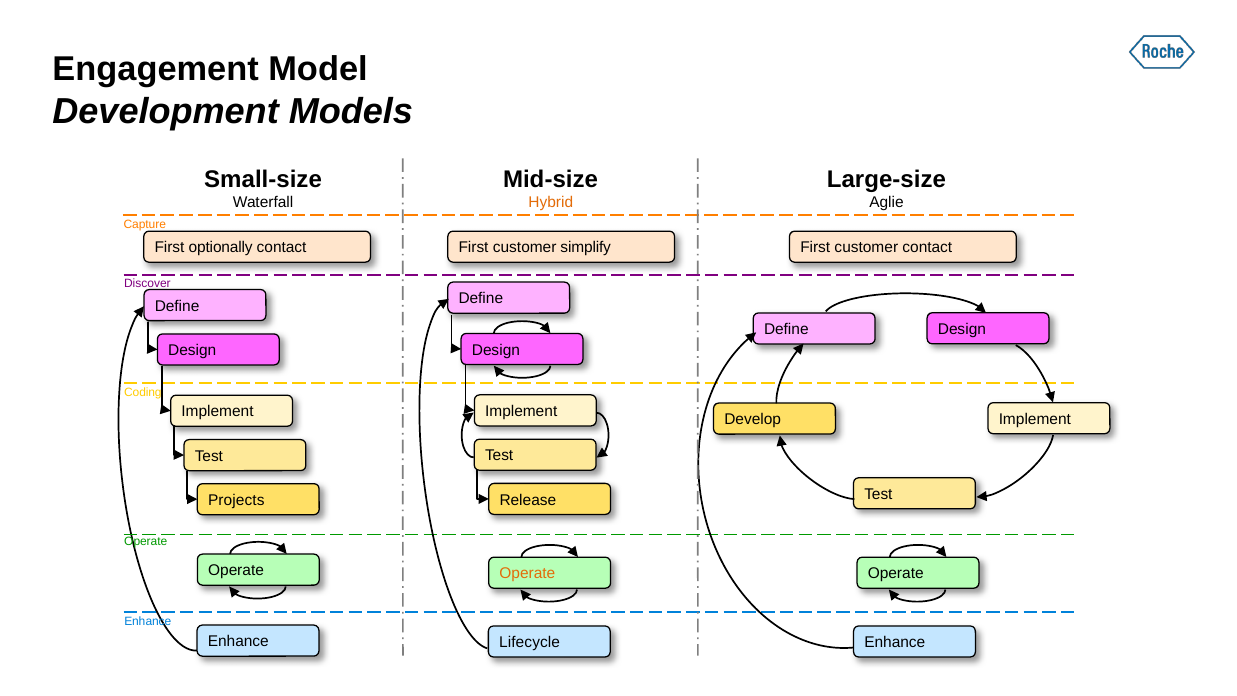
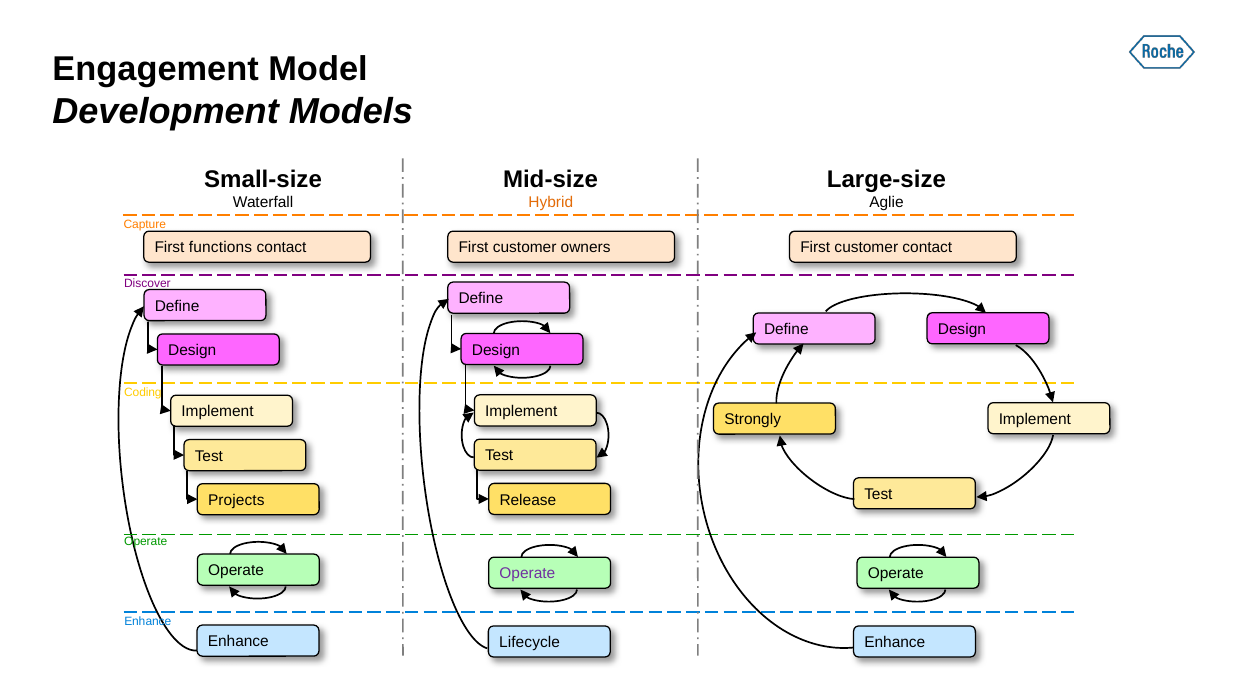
optionally: optionally -> functions
simplify: simplify -> owners
Develop: Develop -> Strongly
Operate at (527, 574) colour: orange -> purple
